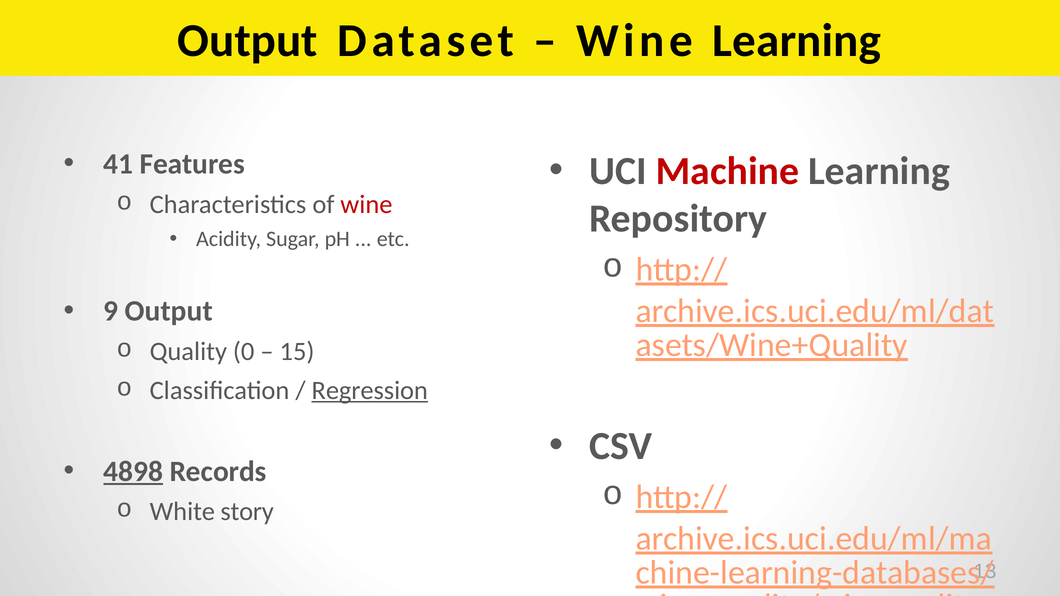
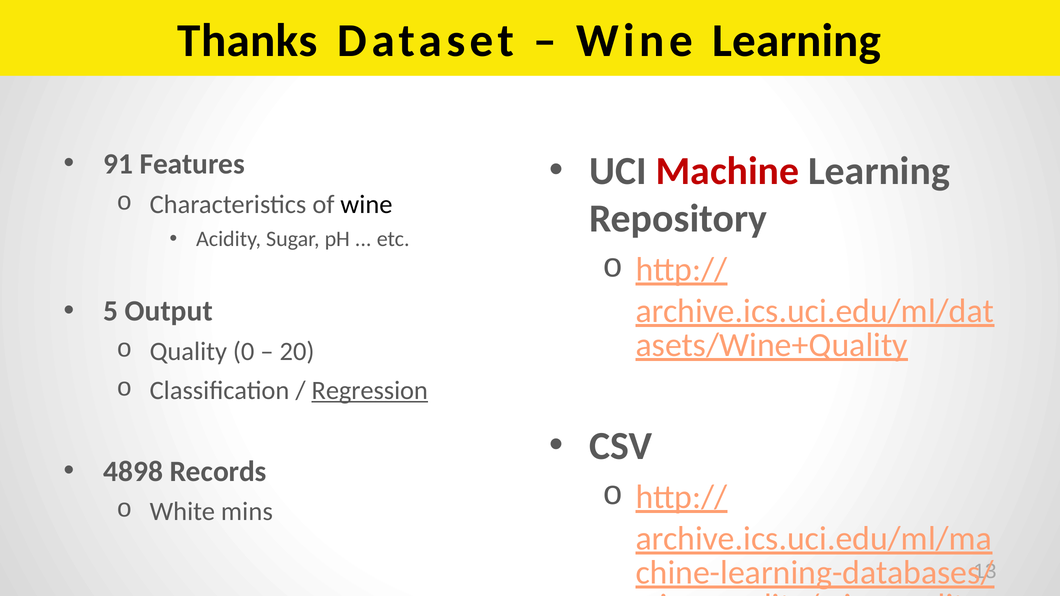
Output at (248, 41): Output -> Thanks
41: 41 -> 91
wine at (366, 205) colour: red -> black
9: 9 -> 5
15: 15 -> 20
4898 underline: present -> none
story: story -> mins
